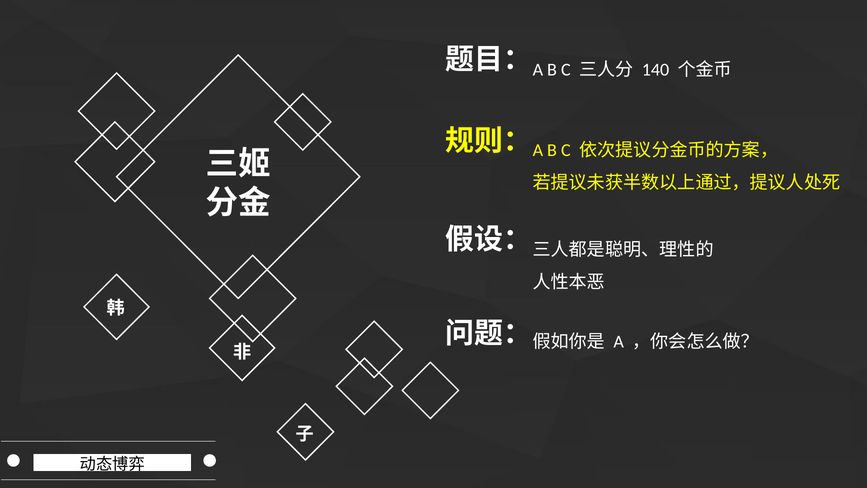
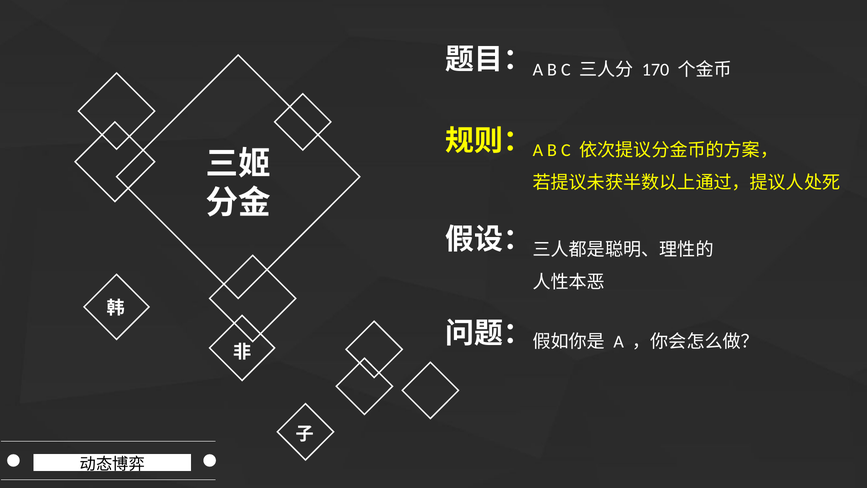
140: 140 -> 170
